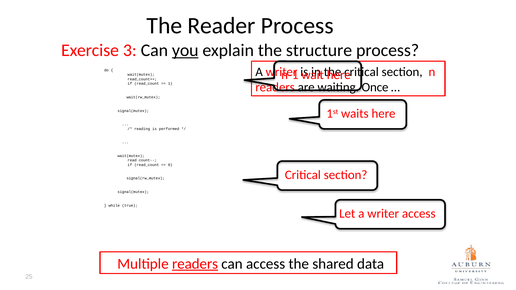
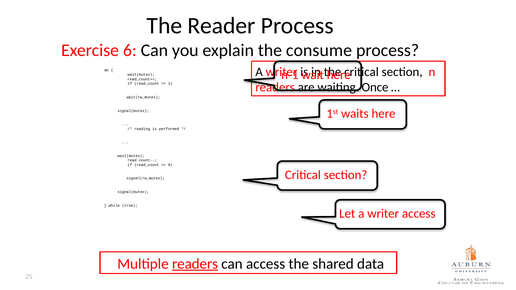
3: 3 -> 6
you underline: present -> none
structure: structure -> consume
